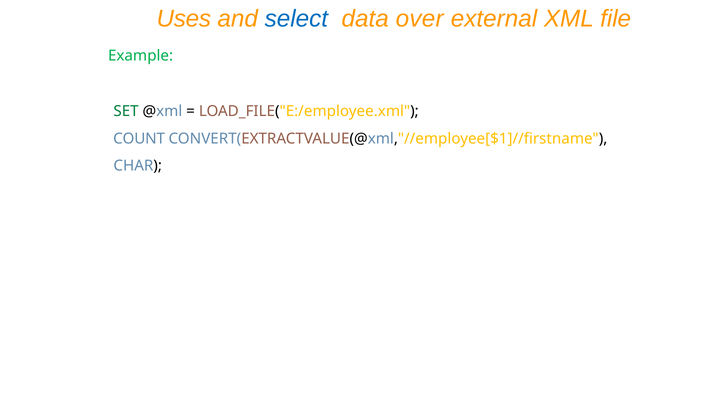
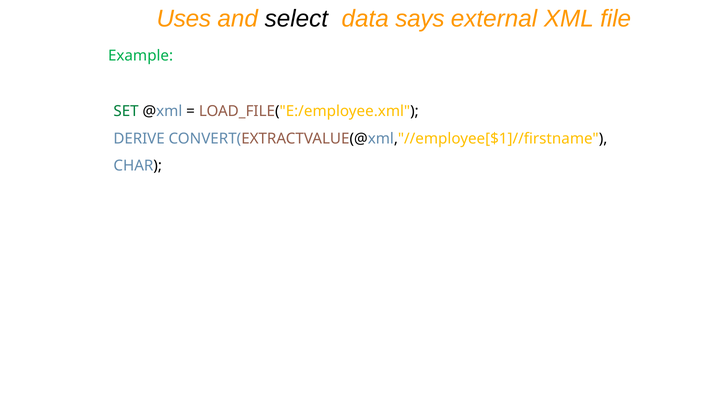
select colour: blue -> black
over: over -> says
COUNT: COUNT -> DERIVE
